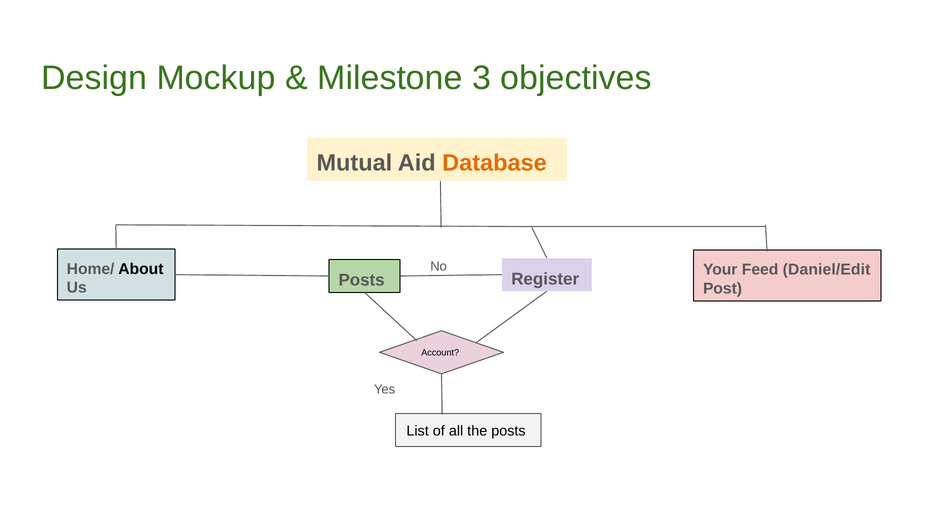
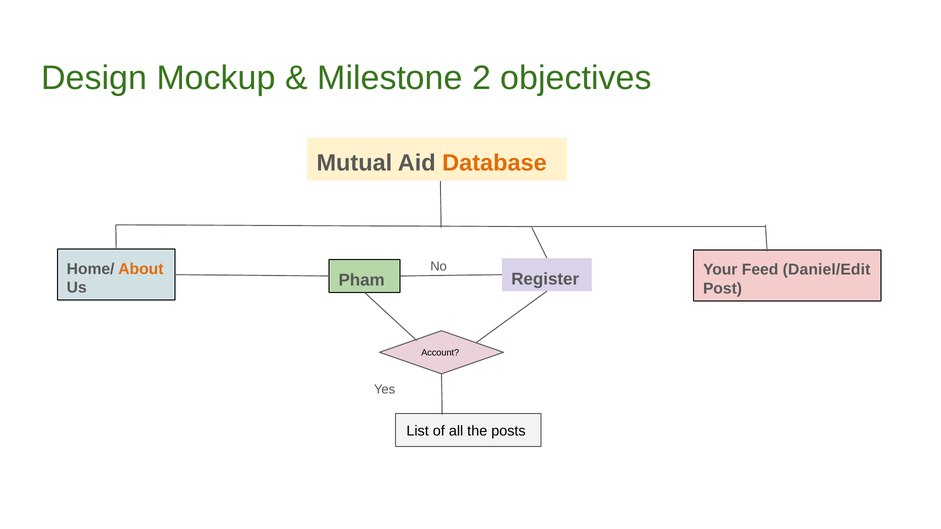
3: 3 -> 2
About colour: black -> orange
Us Posts: Posts -> Pham
